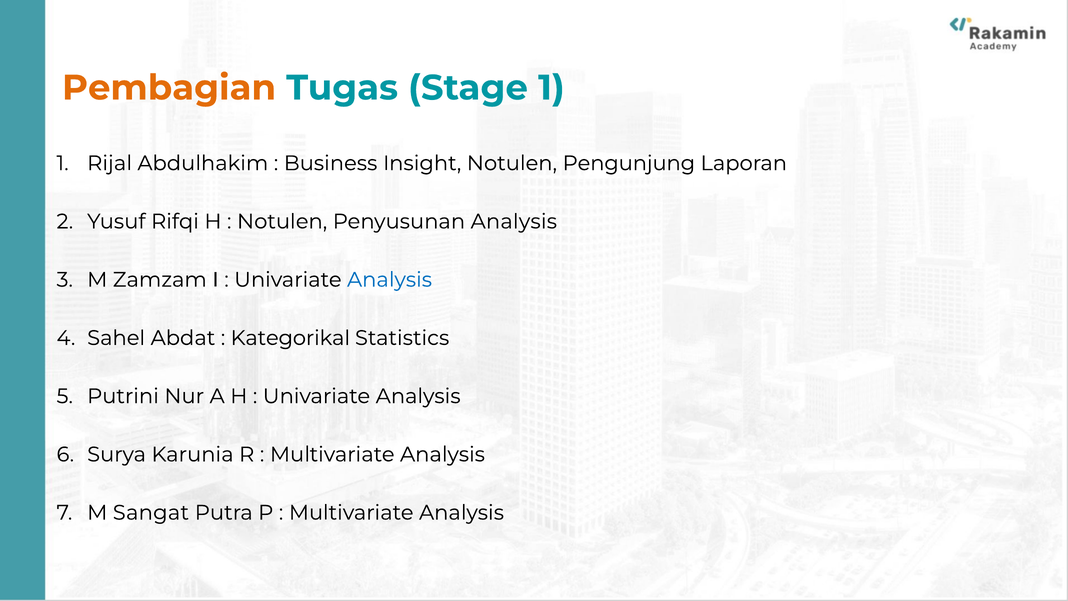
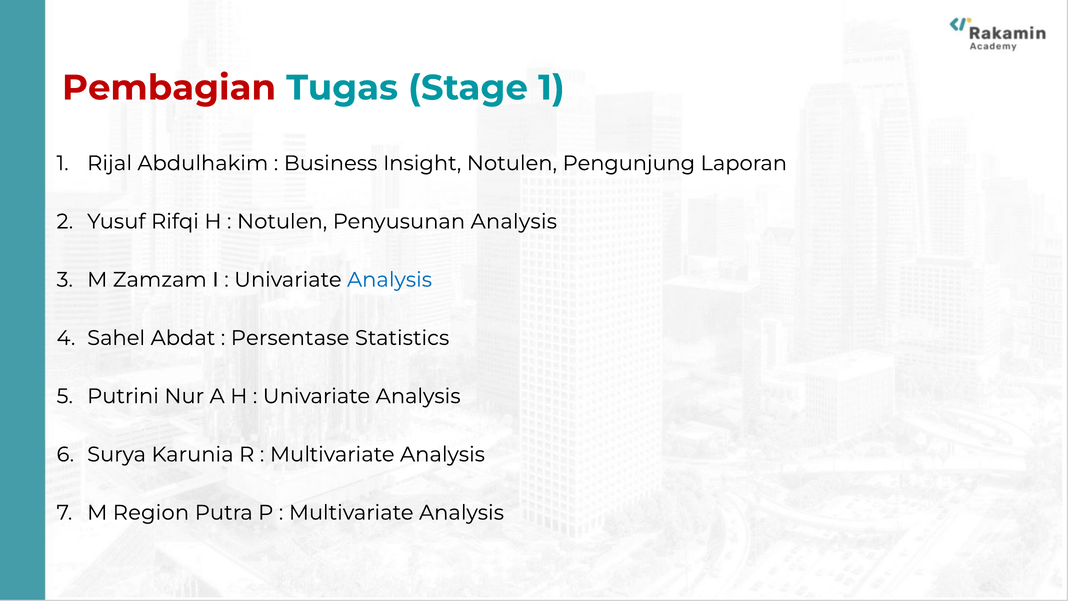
Pembagian colour: orange -> red
Kategorikal: Kategorikal -> Persentase
Sangat: Sangat -> Region
